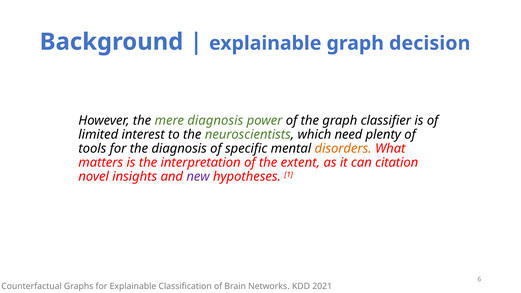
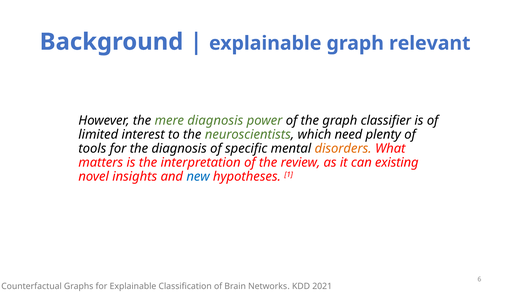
decision: decision -> relevant
extent: extent -> review
citation: citation -> existing
new colour: purple -> blue
